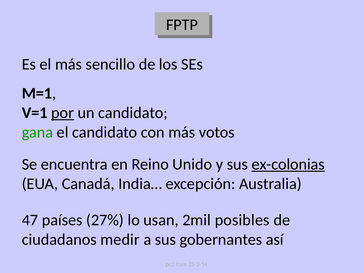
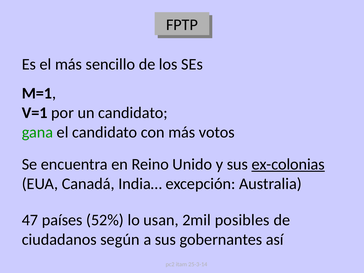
por underline: present -> none
27%: 27% -> 52%
medir: medir -> según
